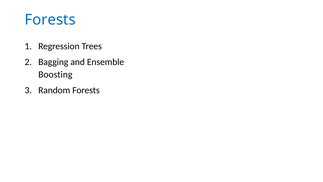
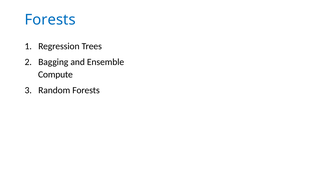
Boosting: Boosting -> Compute
